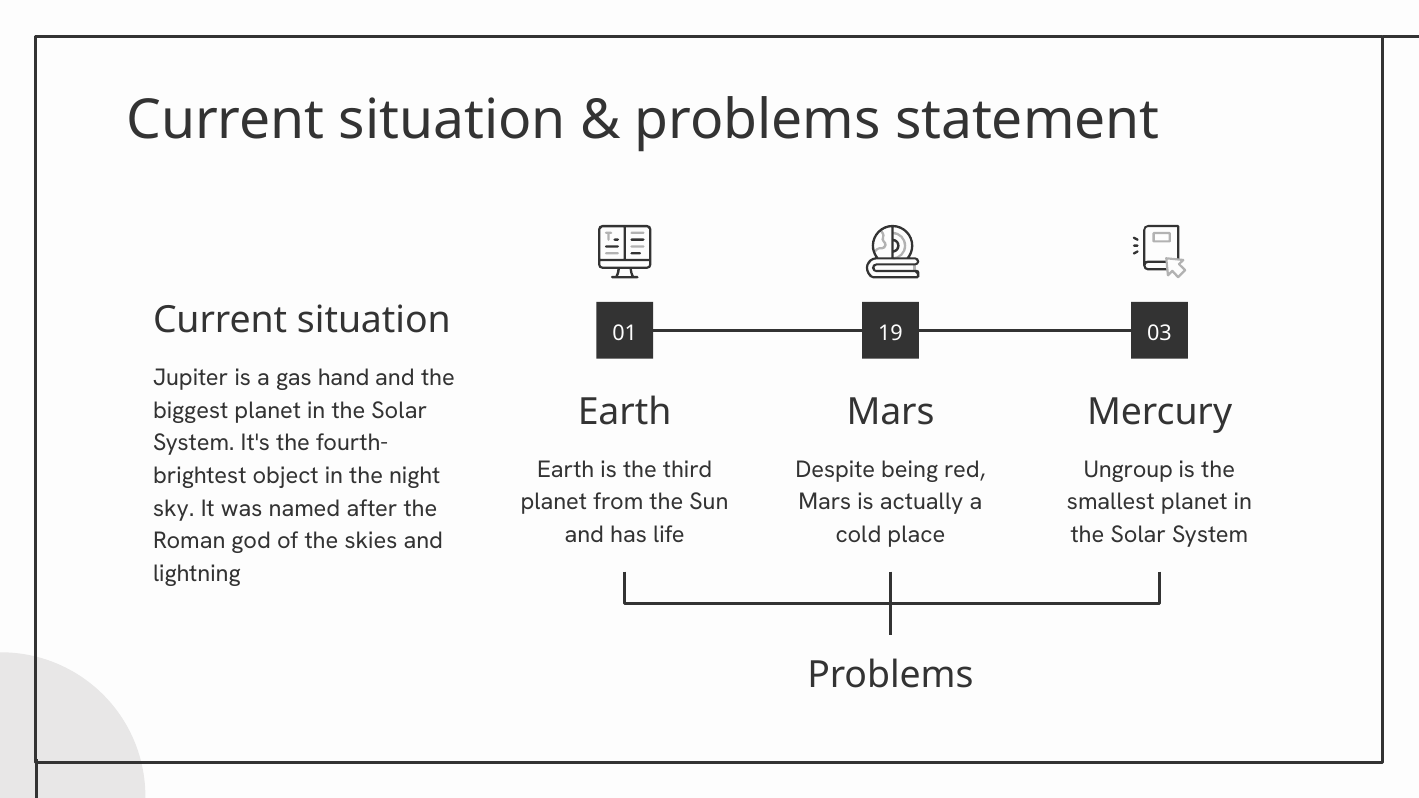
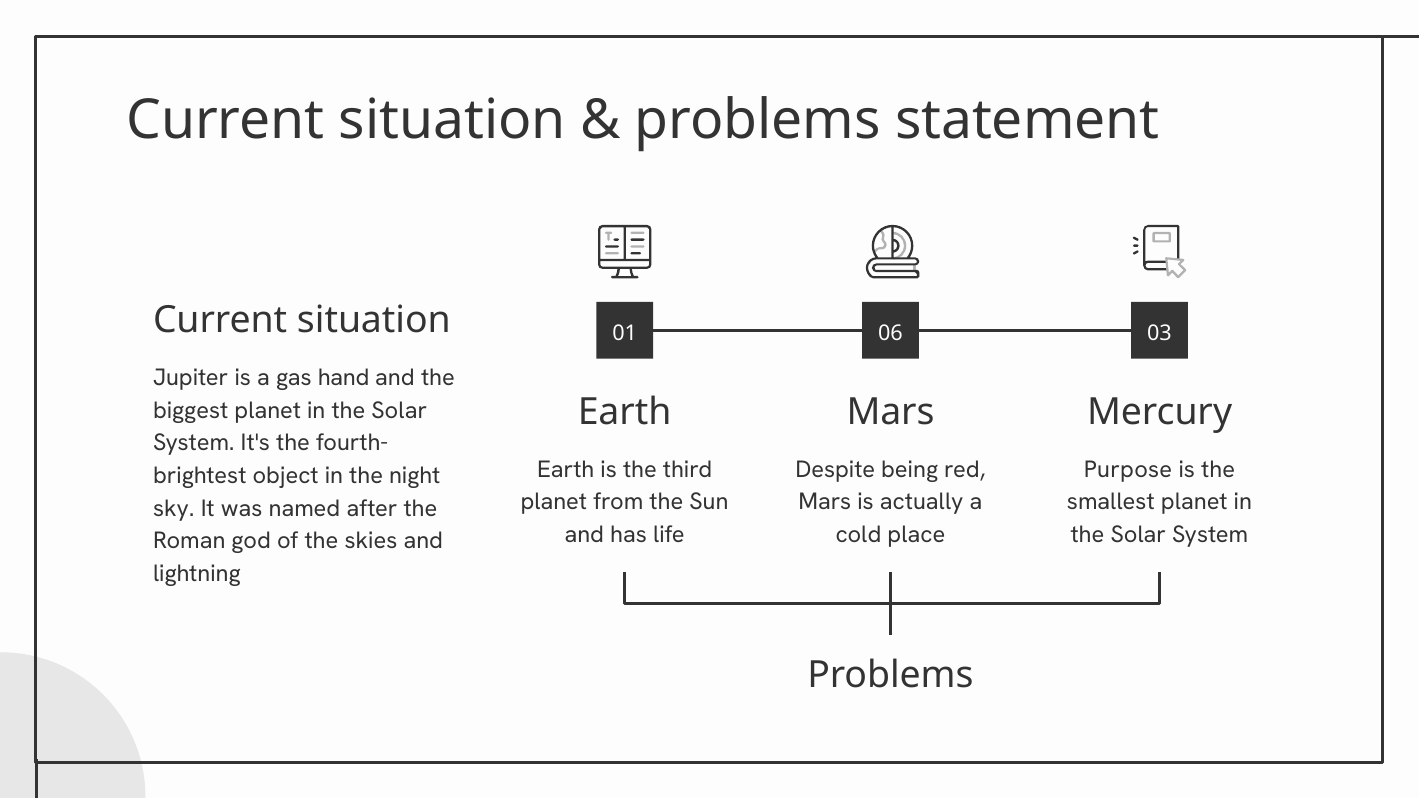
19: 19 -> 06
Ungroup: Ungroup -> Purpose
